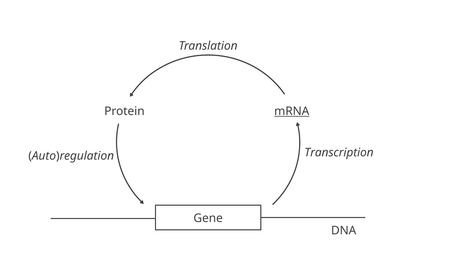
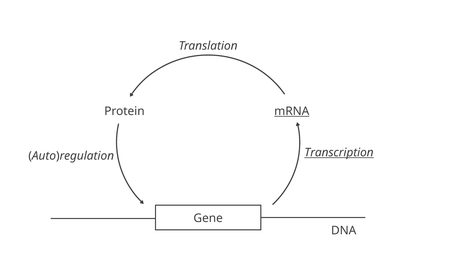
Transcription underline: none -> present
